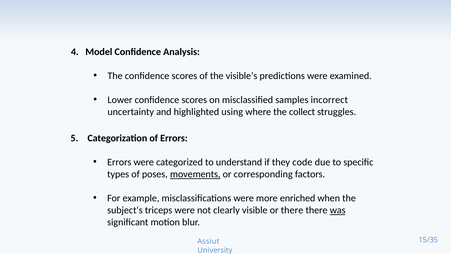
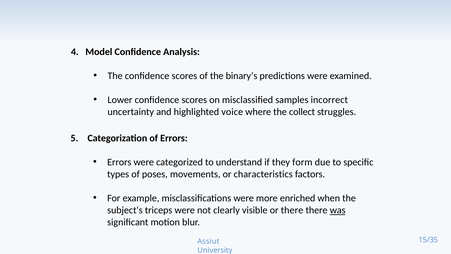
visible’s: visible’s -> binary’s
using: using -> voice
code: code -> form
movements underline: present -> none
corresponding: corresponding -> characteristics
